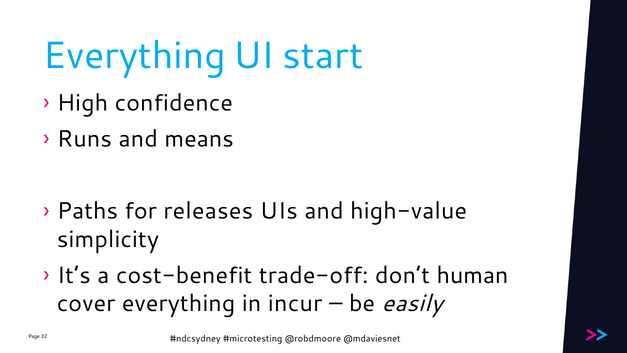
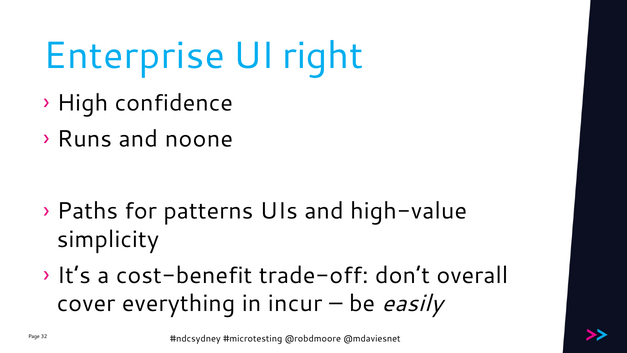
Everything at (134, 56): Everything -> Enterprise
start: start -> right
means: means -> noone
releases: releases -> patterns
human: human -> overall
